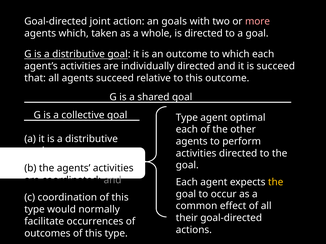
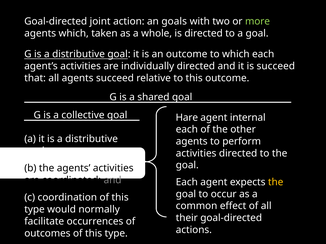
more colour: pink -> light green
Type at (187, 118): Type -> Hare
optimal: optimal -> internal
